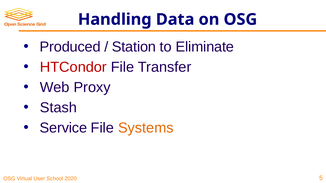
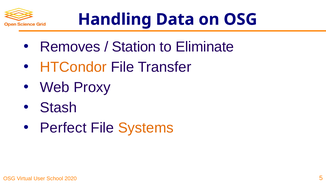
Produced: Produced -> Removes
HTCondor colour: red -> orange
Service: Service -> Perfect
